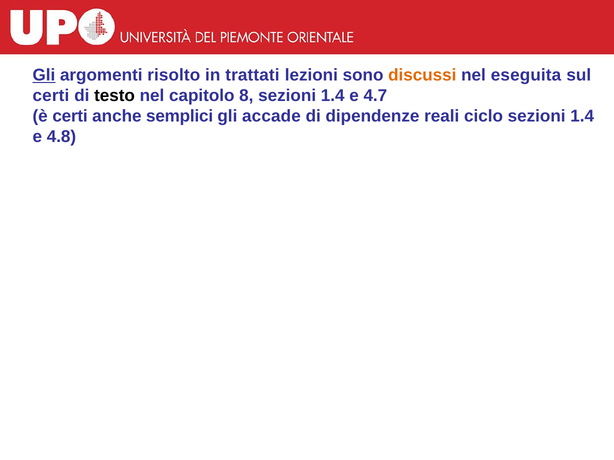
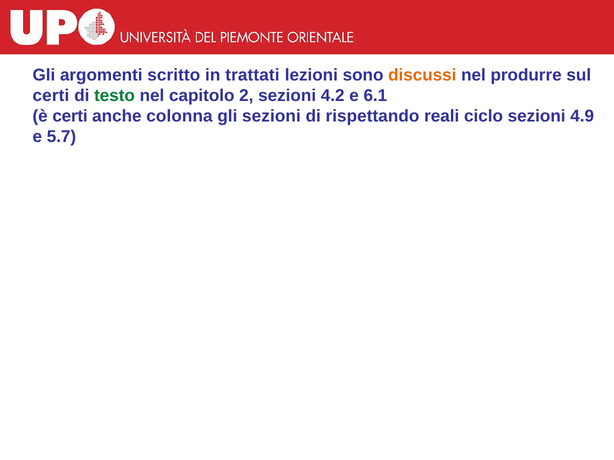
Gli at (44, 75) underline: present -> none
risolto: risolto -> scritto
eseguita: eseguita -> produrre
testo colour: black -> green
8: 8 -> 2
1.4 at (333, 96): 1.4 -> 4.2
4.7: 4.7 -> 6.1
semplici: semplici -> colonna
gli accade: accade -> sezioni
dipendenze: dipendenze -> rispettando
1.4 at (582, 116): 1.4 -> 4.9
4.8: 4.8 -> 5.7
